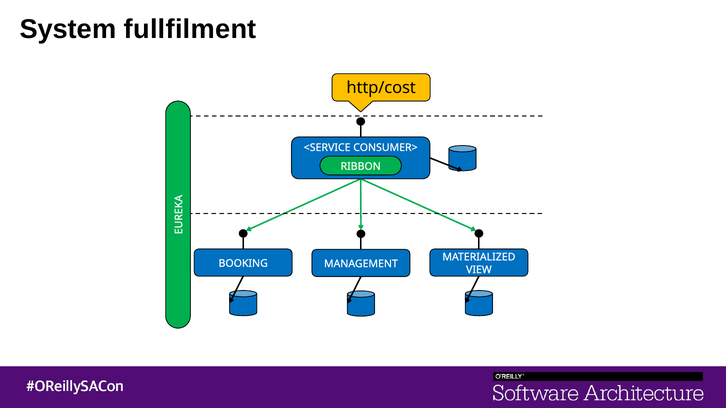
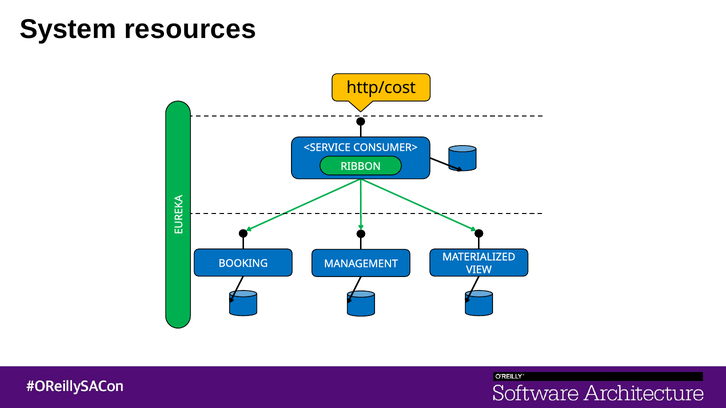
fullfilment: fullfilment -> resources
